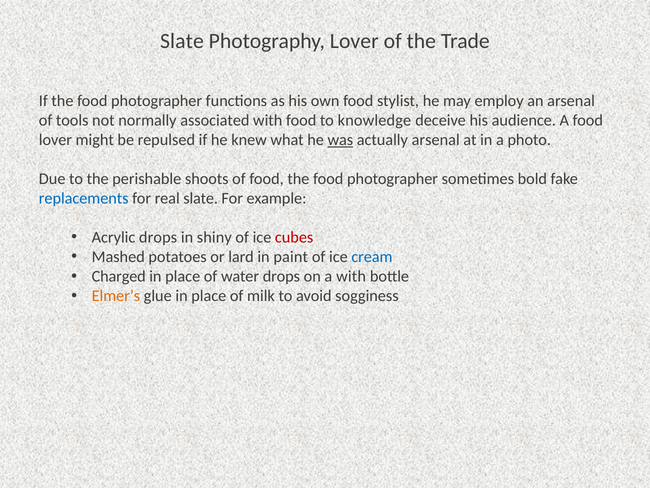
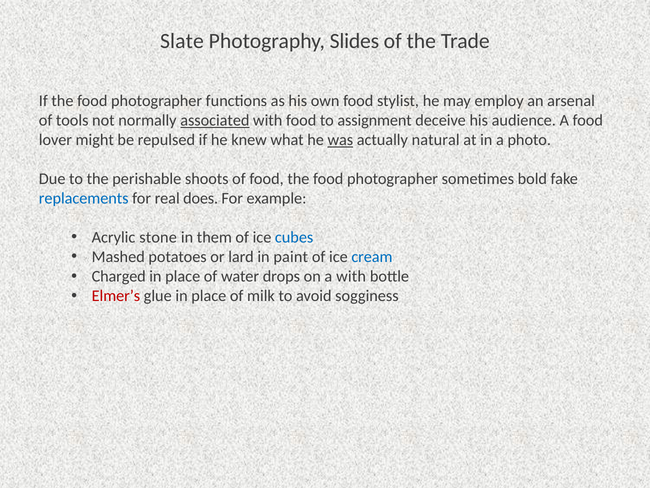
Photography Lover: Lover -> Slides
associated underline: none -> present
knowledge: knowledge -> assignment
actually arsenal: arsenal -> natural
real slate: slate -> does
Acrylic drops: drops -> stone
shiny: shiny -> them
cubes colour: red -> blue
Elmer’s colour: orange -> red
